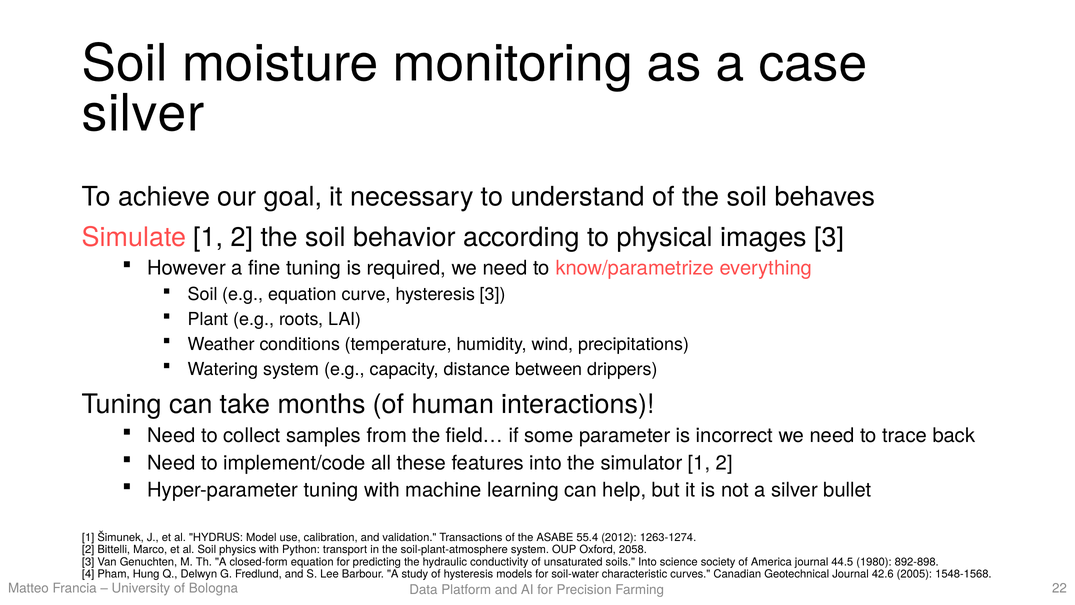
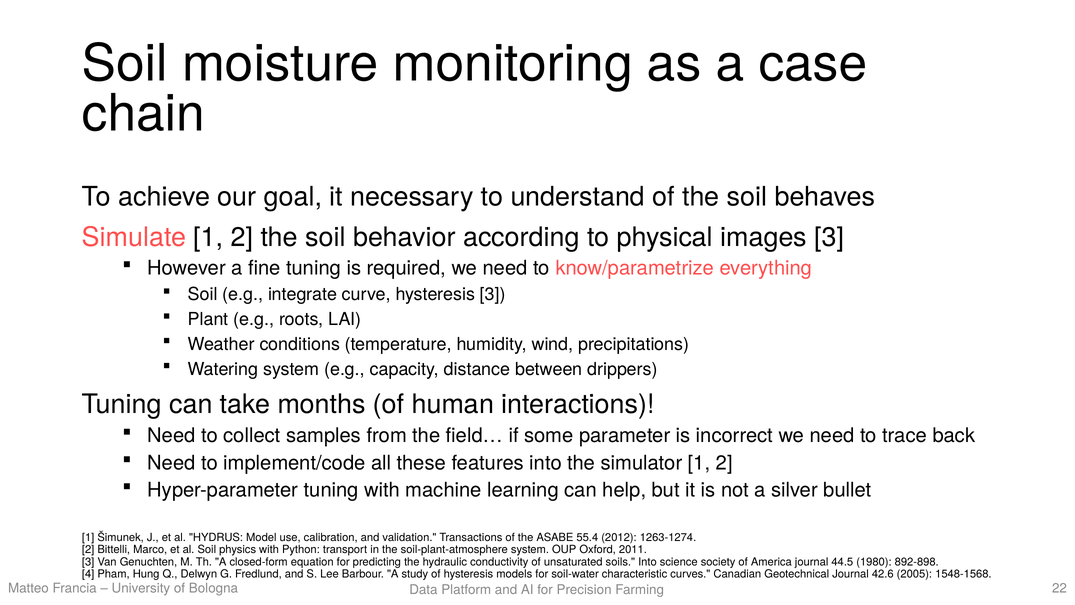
silver at (143, 114): silver -> chain
e.g equation: equation -> integrate
2058: 2058 -> 2011
